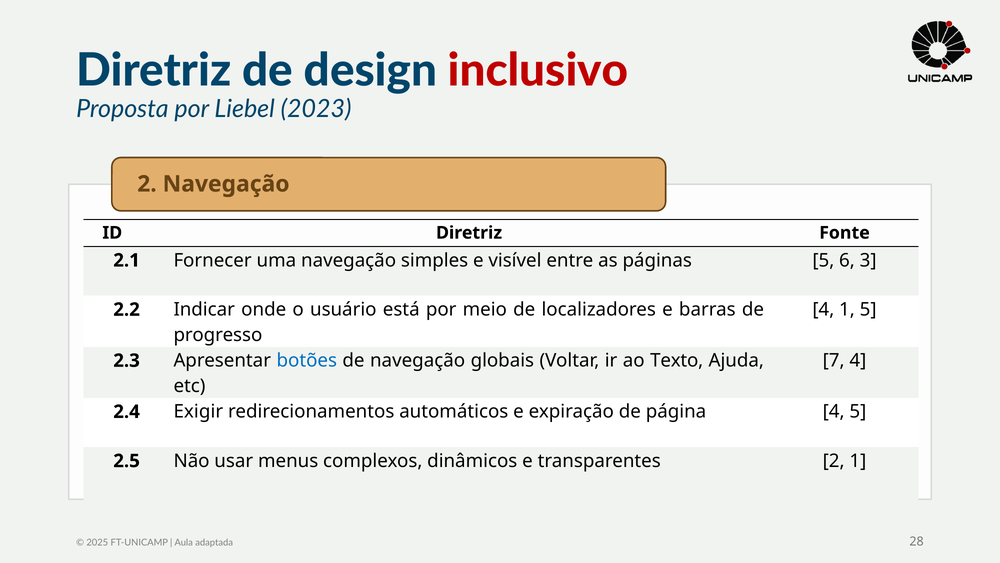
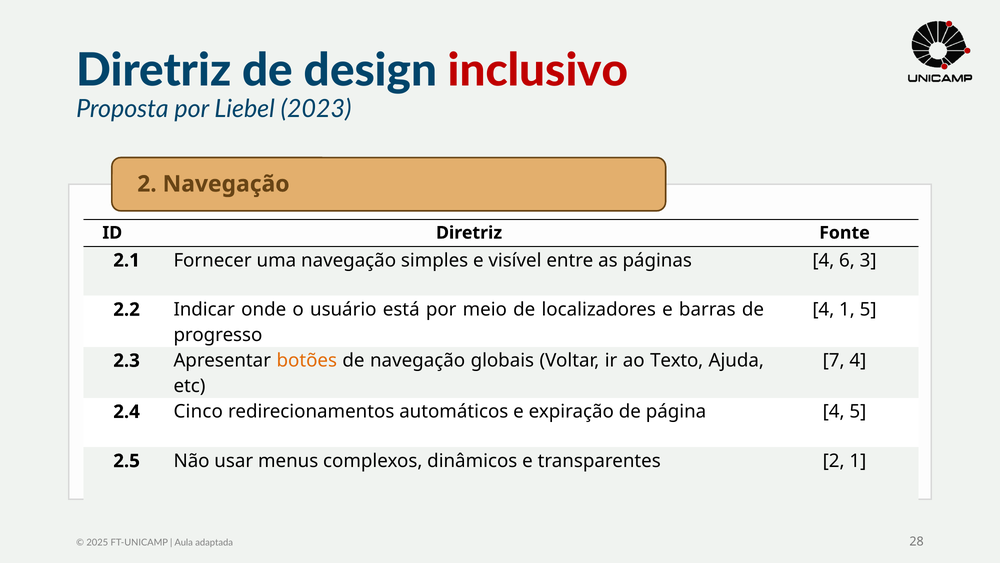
páginas 5: 5 -> 4
botões colour: blue -> orange
Exigir: Exigir -> Cinco
